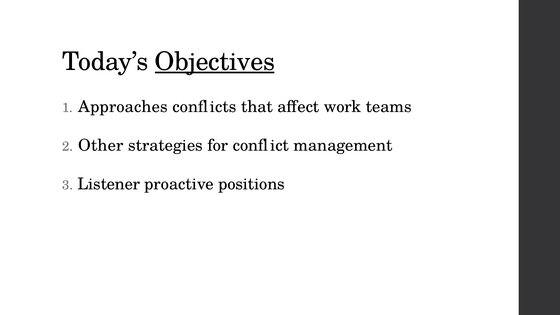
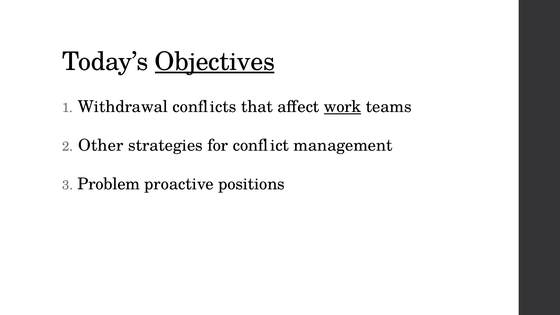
Approaches: Approaches -> Withdrawal
work underline: none -> present
Listener: Listener -> Problem
